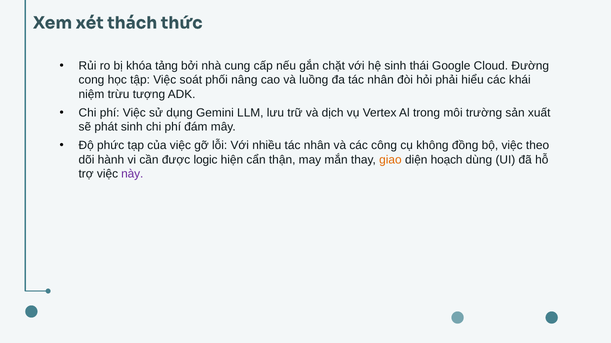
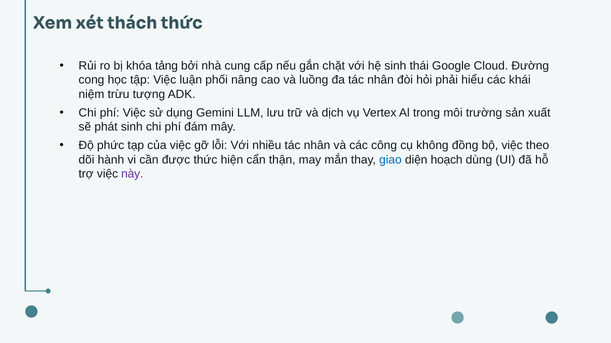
soát: soát -> luận
logic: logic -> thức
giao colour: orange -> blue
